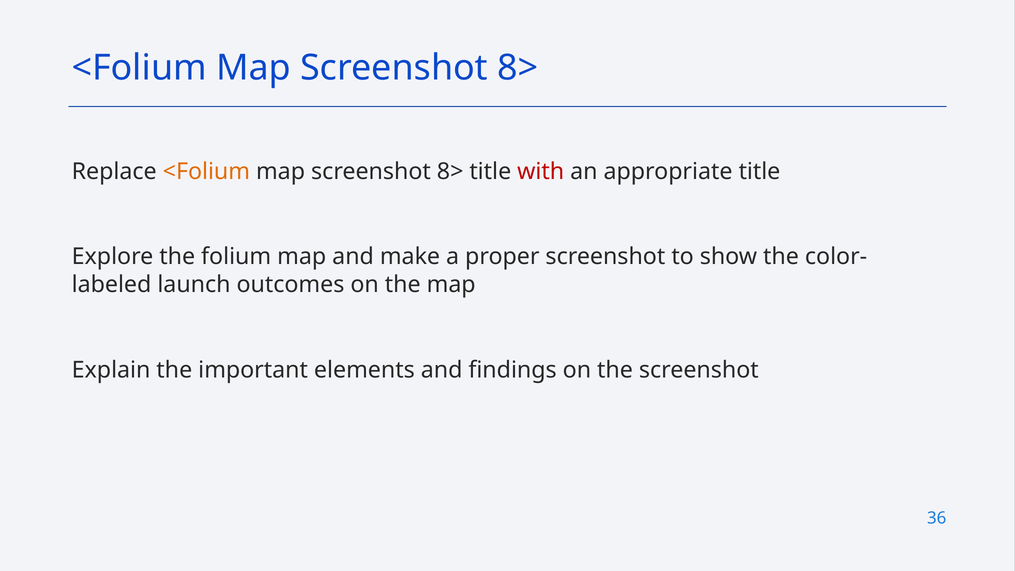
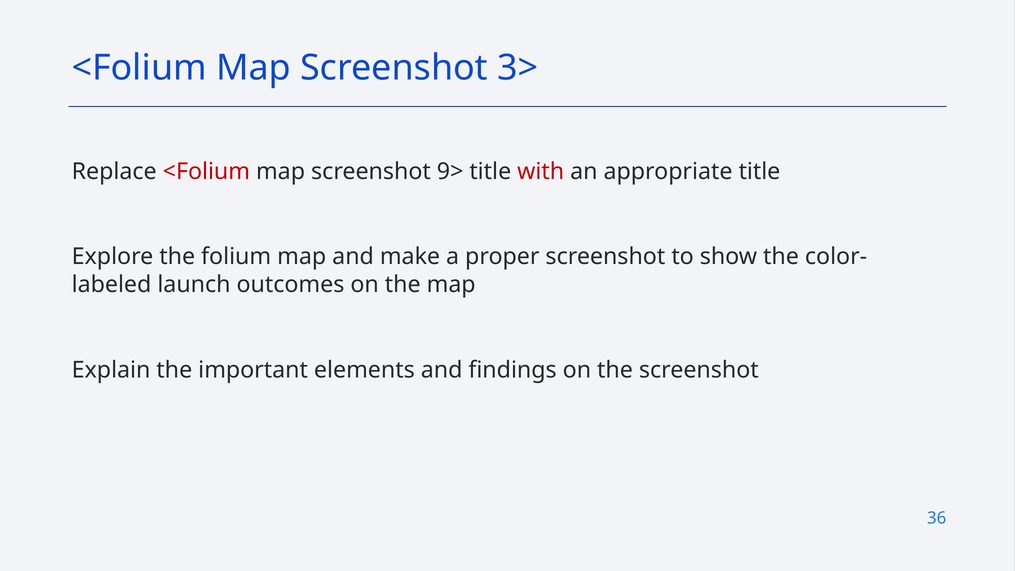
8> at (518, 68): 8> -> 3>
<Folium at (206, 171) colour: orange -> red
8> at (450, 171): 8> -> 9>
